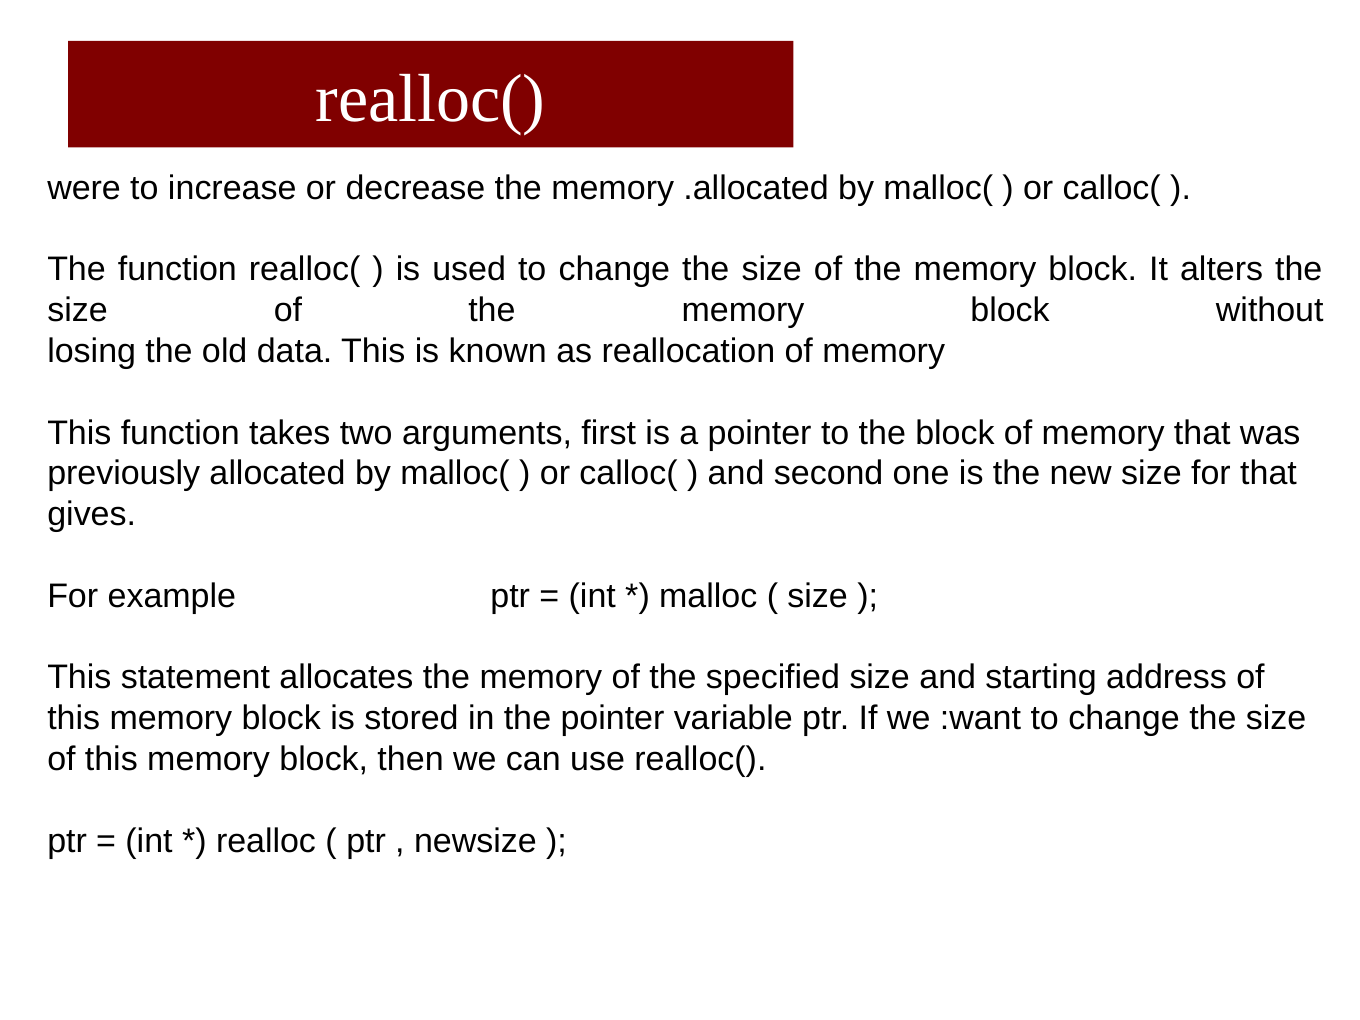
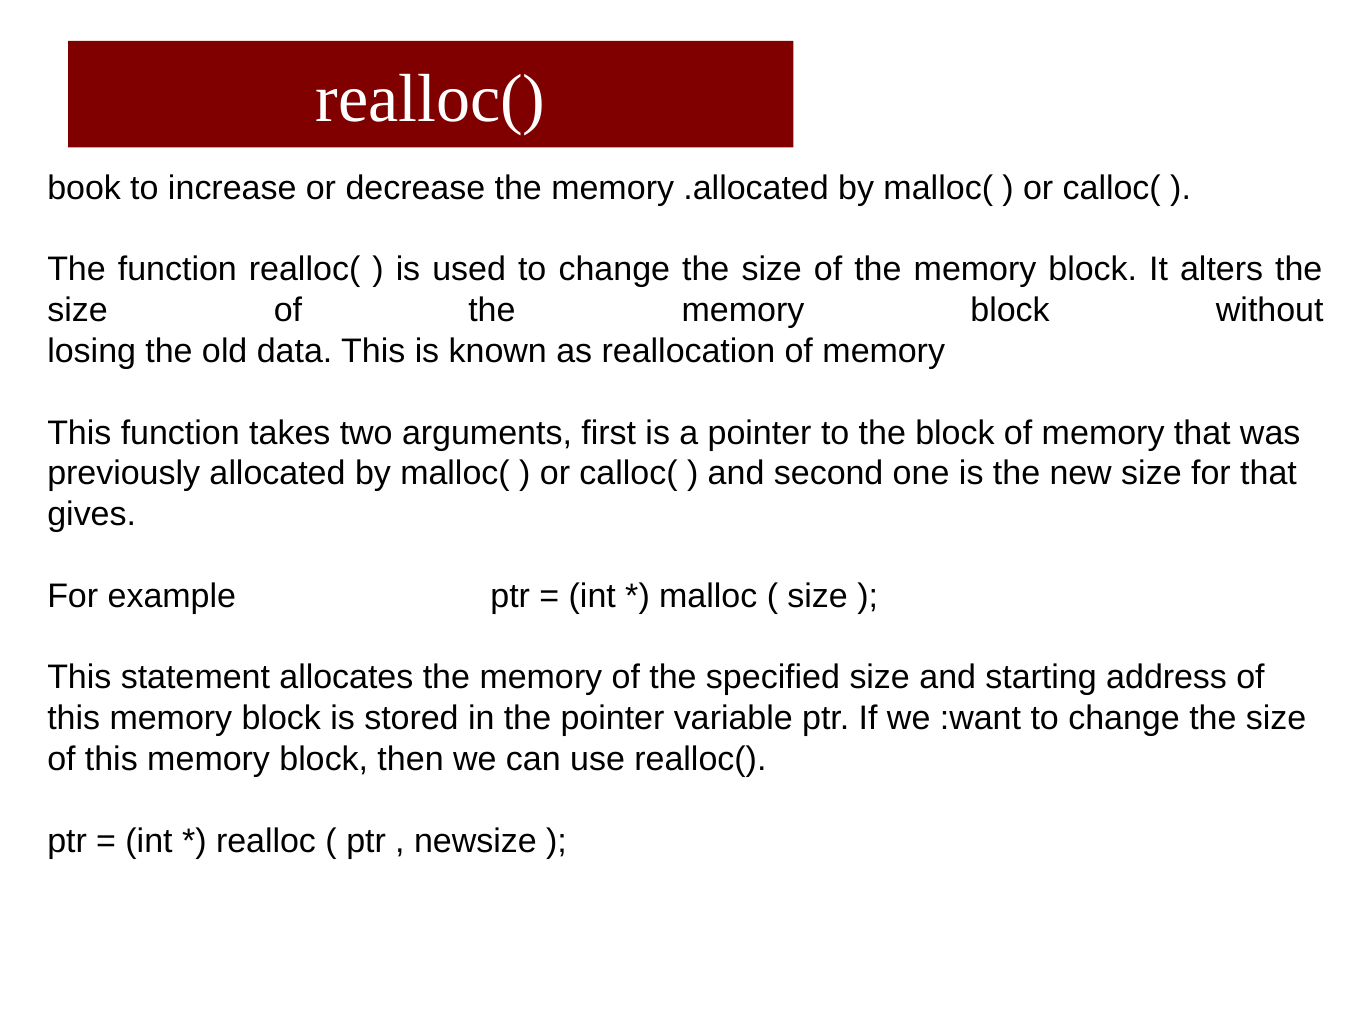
were: were -> book
